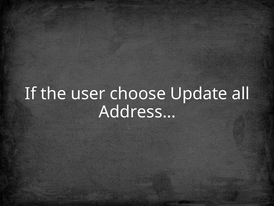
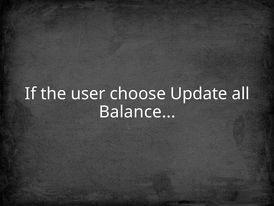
Address: Address -> Balance
